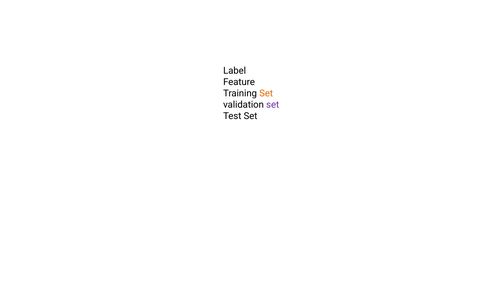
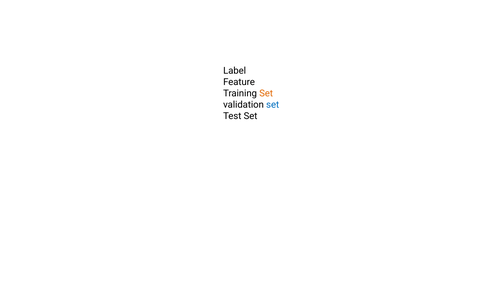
set at (273, 105) colour: purple -> blue
